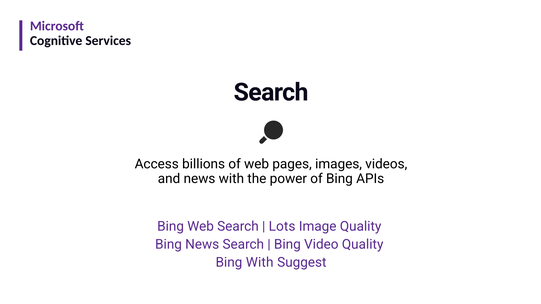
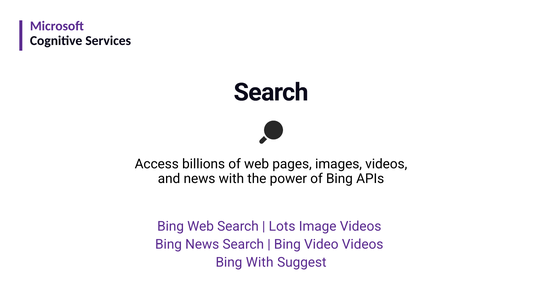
Image Quality: Quality -> Videos
Video Quality: Quality -> Videos
